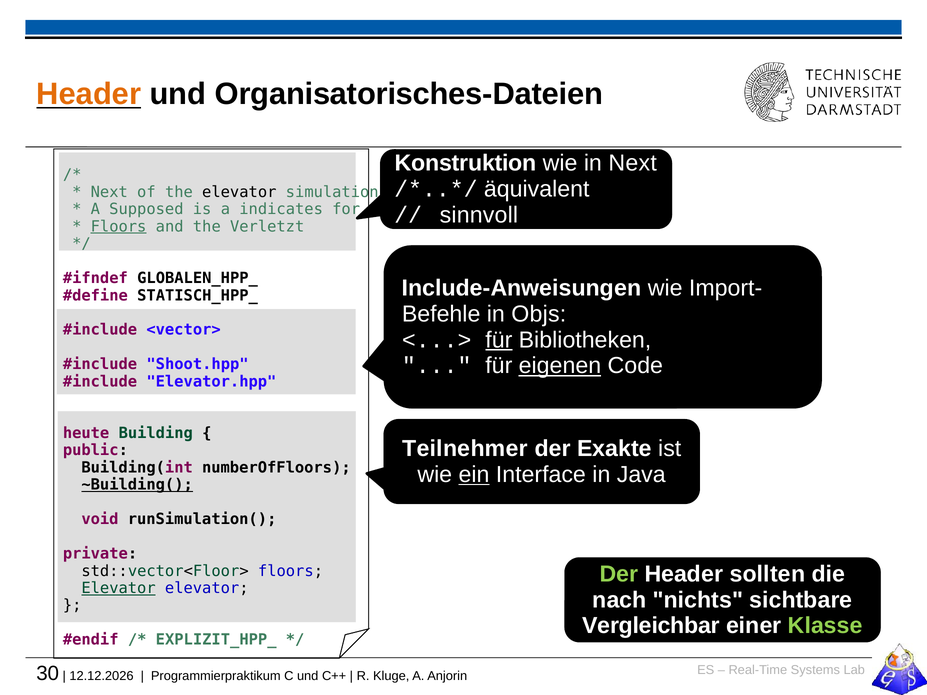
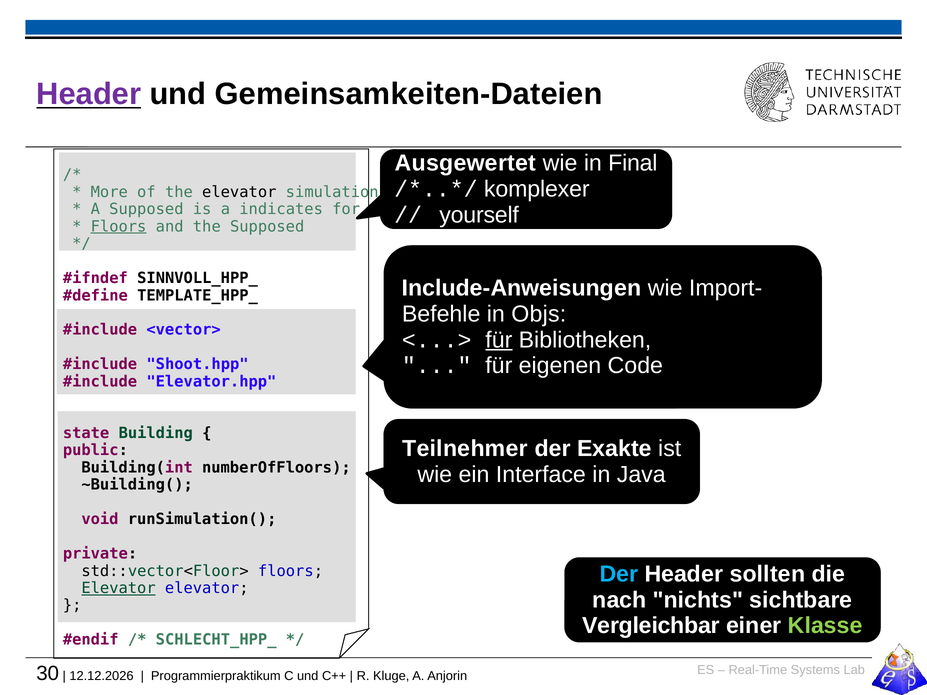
Header at (89, 94) colour: orange -> purple
Organisatorisches-Dateien: Organisatorisches-Dateien -> Gemeinsamkeiten-Dateien
Konstruktion: Konstruktion -> Ausgewertet
in Next: Next -> Final
äquivalent: äquivalent -> komplexer
Next at (109, 192): Next -> More
sinnvoll: sinnvoll -> yourself
the Verletzt: Verletzt -> Supposed
GLOBALEN_HPP_: GLOBALEN_HPP_ -> SINNVOLL_HPP_
STATISCH_HPP_: STATISCH_HPP_ -> TEMPLATE_HPP_
eigenen underline: present -> none
heute: heute -> state
ein underline: present -> none
~Building( underline: present -> none
Der at (619, 574) colour: light green -> light blue
EXPLIZIT_HPP_: EXPLIZIT_HPP_ -> SCHLECHT_HPP_
